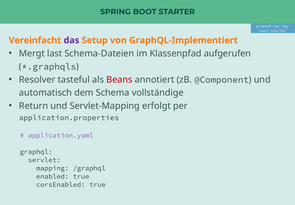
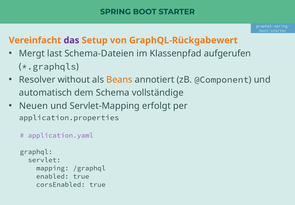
GraphQL-Implementiert: GraphQL-Implementiert -> GraphQL-Rückgabewert
tasteful: tasteful -> without
Beans colour: red -> orange
Return: Return -> Neuen
